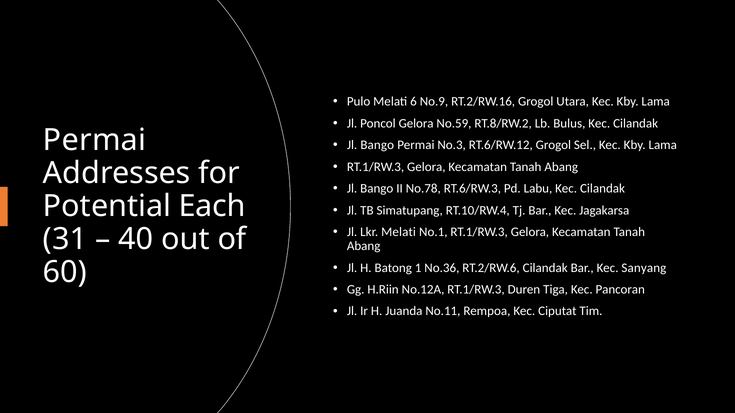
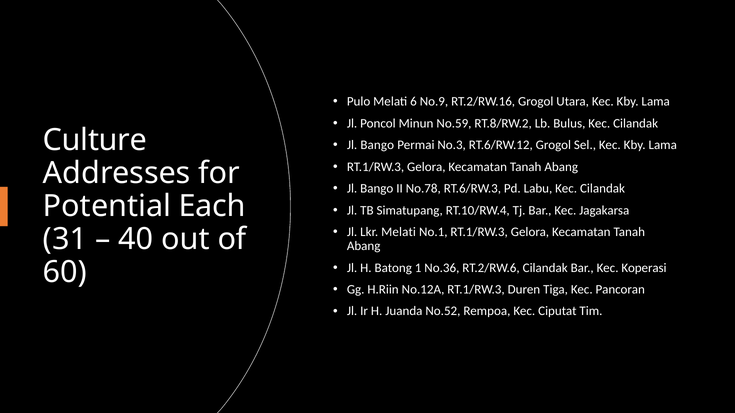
Poncol Gelora: Gelora -> Minun
Permai at (95, 140): Permai -> Culture
Sanyang: Sanyang -> Koperasi
No.11: No.11 -> No.52
